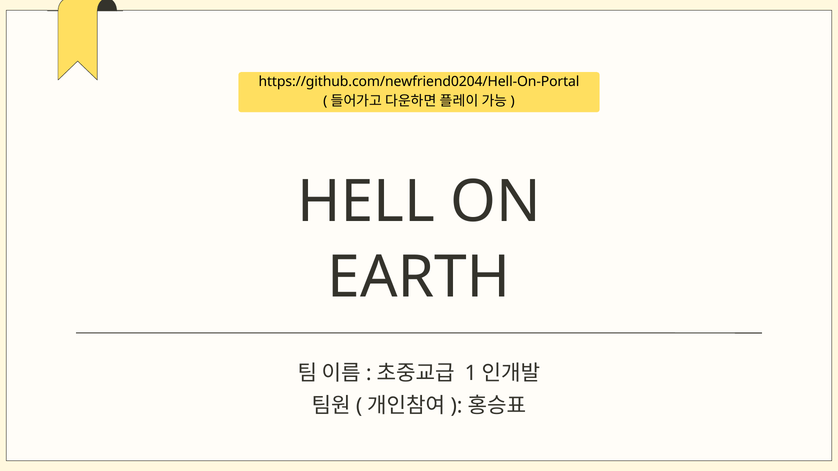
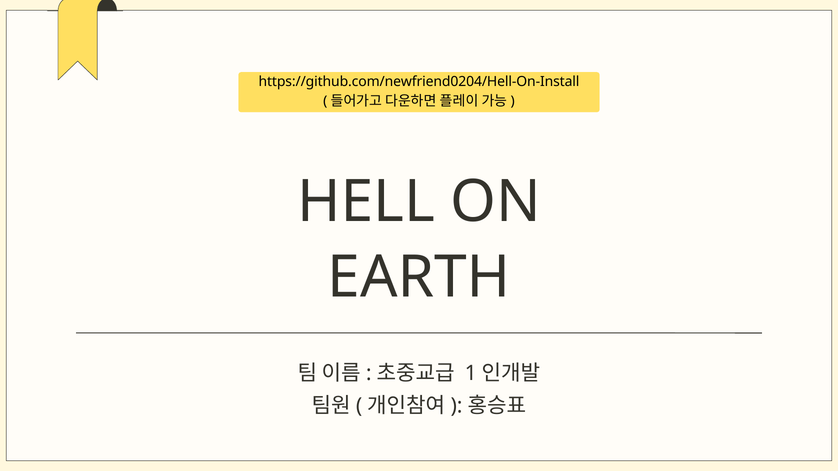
https://github.com/newfriend0204/Hell-On-Portal: https://github.com/newfriend0204/Hell-On-Portal -> https://github.com/newfriend0204/Hell-On-Install
